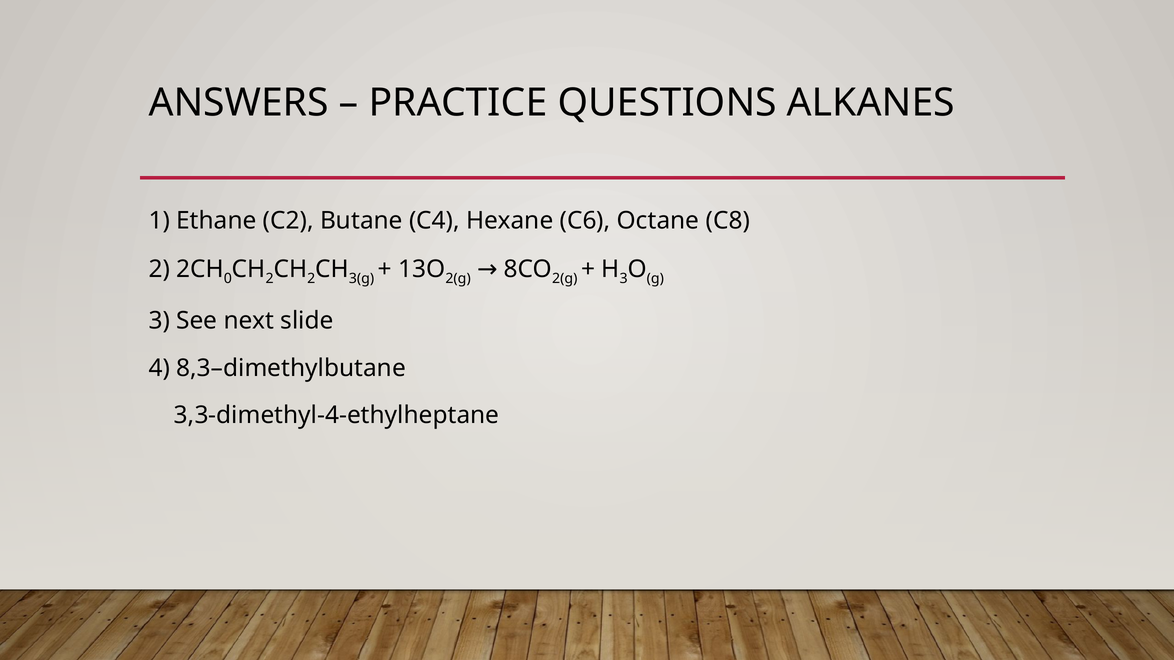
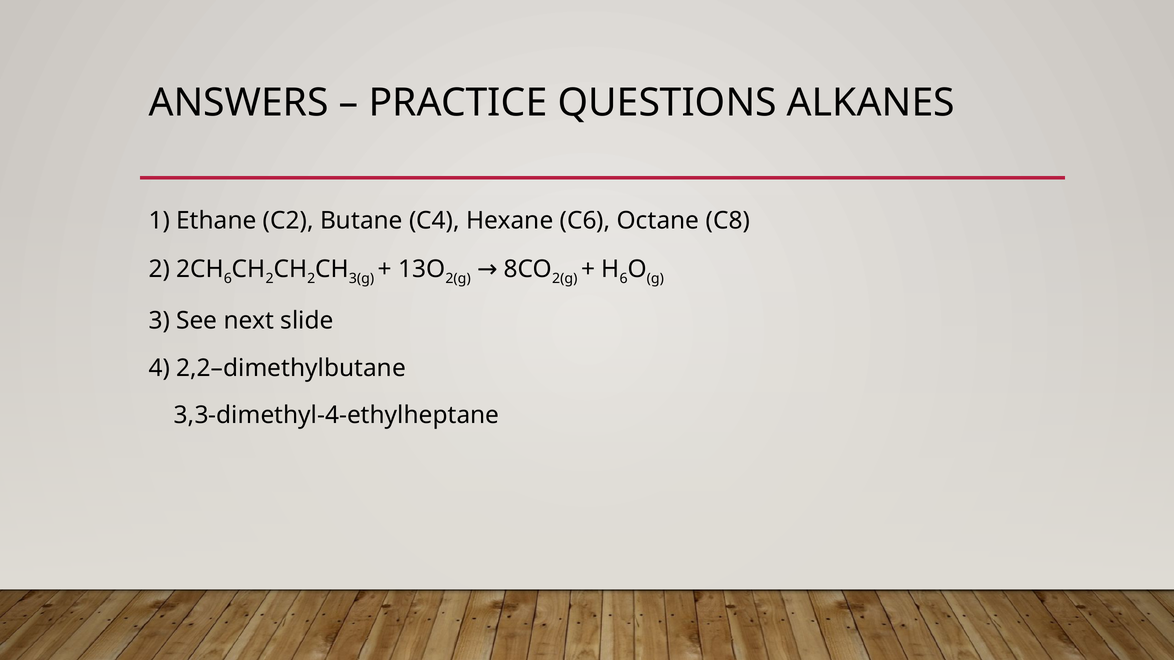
3 at (624, 279): 3 -> 6
0 at (228, 279): 0 -> 6
8,3–dimethylbutane: 8,3–dimethylbutane -> 2,2–dimethylbutane
